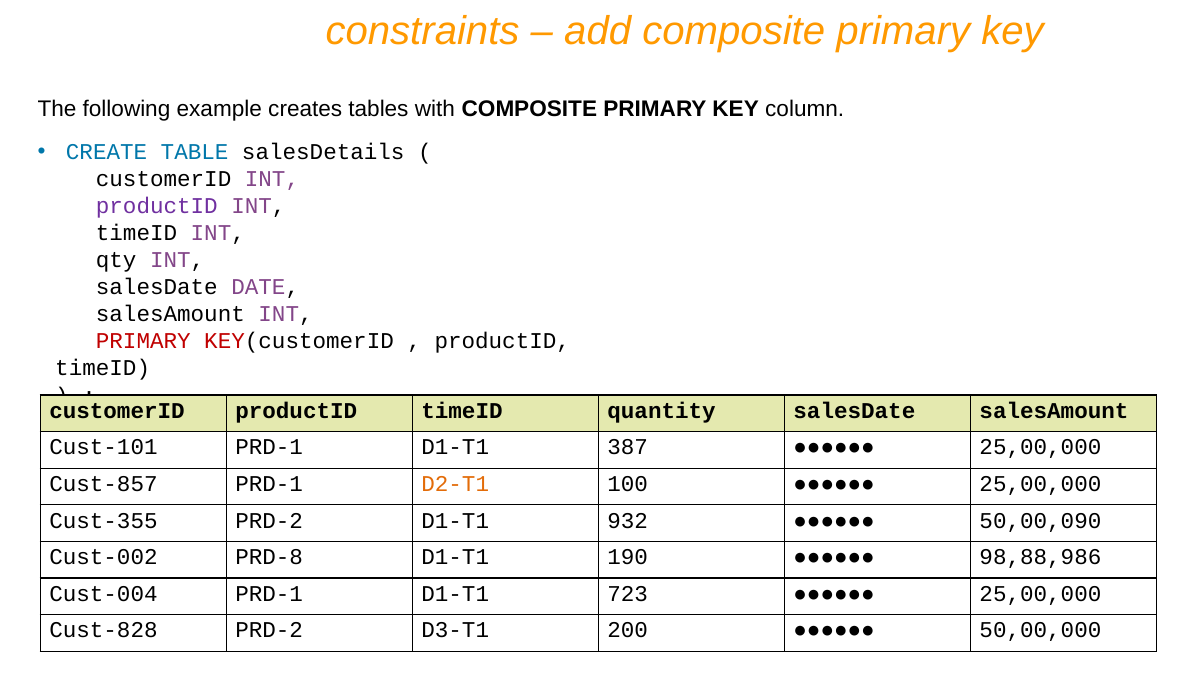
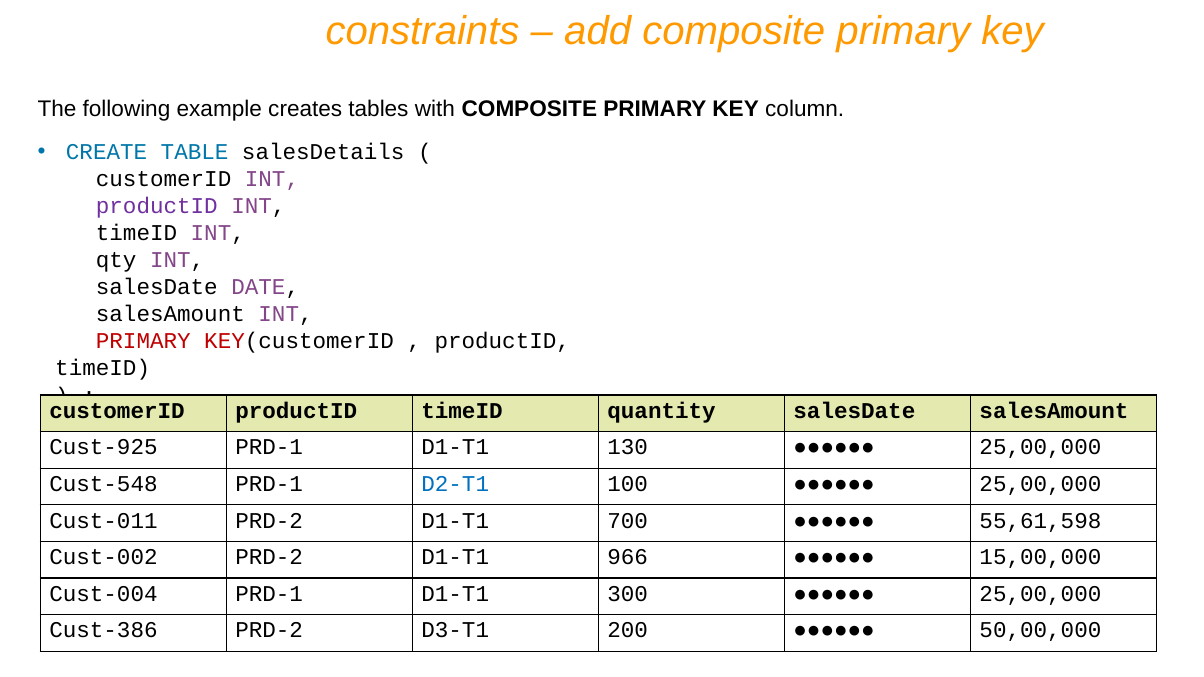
Cust-101: Cust-101 -> Cust-925
387: 387 -> 130
Cust-857: Cust-857 -> Cust-548
D2-T1 colour: orange -> blue
Cust-355: Cust-355 -> Cust-011
932: 932 -> 700
50,00,090: 50,00,090 -> 55,61,598
Cust-002 PRD-8: PRD-8 -> PRD-2
190: 190 -> 966
98,88,986: 98,88,986 -> 15,00,000
723: 723 -> 300
Cust-828: Cust-828 -> Cust-386
